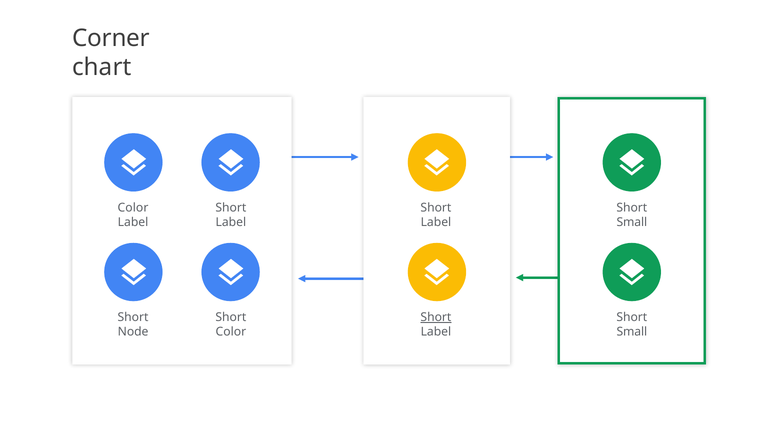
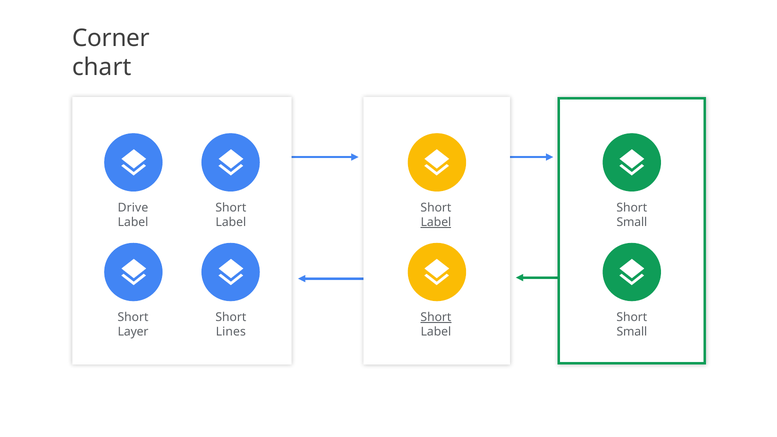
Color at (133, 208): Color -> Drive
Label at (436, 222) underline: none -> present
Node: Node -> Layer
Color at (231, 332): Color -> Lines
